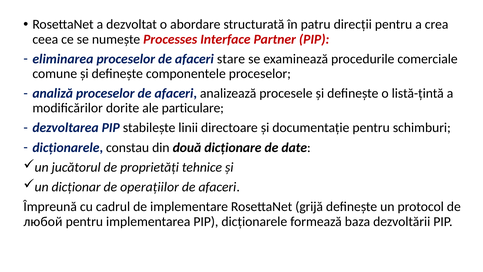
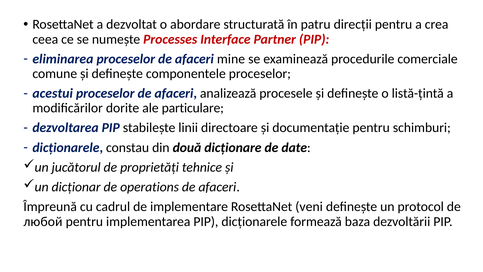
stare: stare -> mine
analiză: analiză -> acestui
operaţiilor: operaţiilor -> operations
grijă: grijă -> veni
